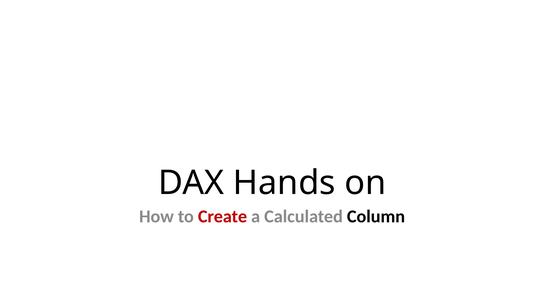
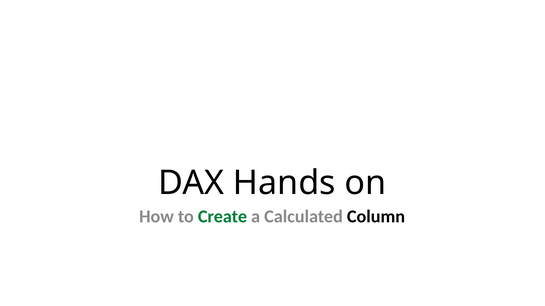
Create colour: red -> green
